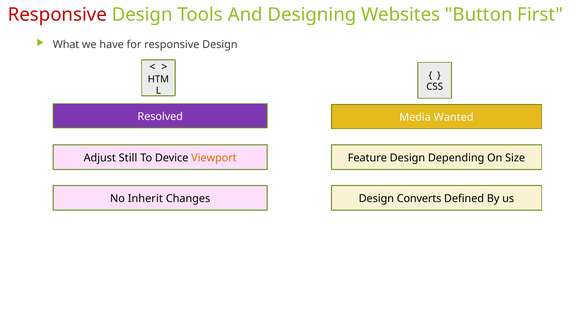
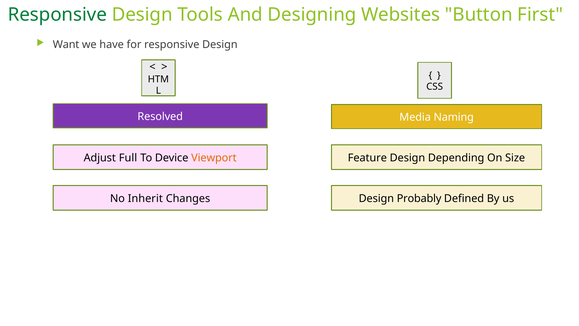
Responsive at (57, 15) colour: red -> green
What: What -> Want
Wanted: Wanted -> Naming
Still: Still -> Full
Converts: Converts -> Probably
